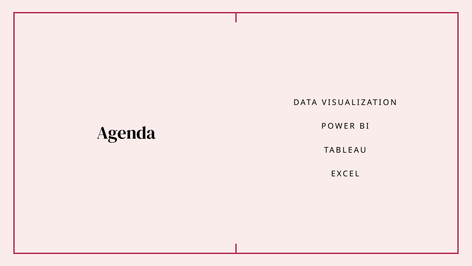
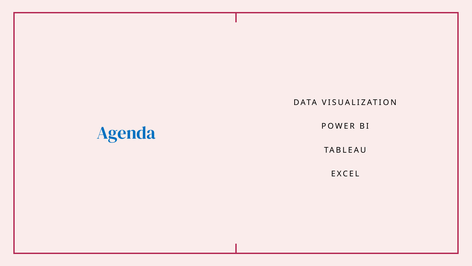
Agenda colour: black -> blue
